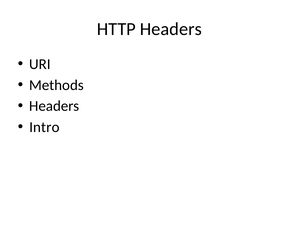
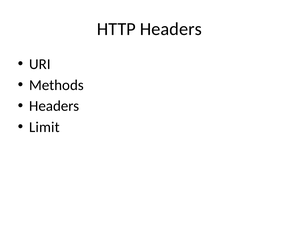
Intro: Intro -> Limit
